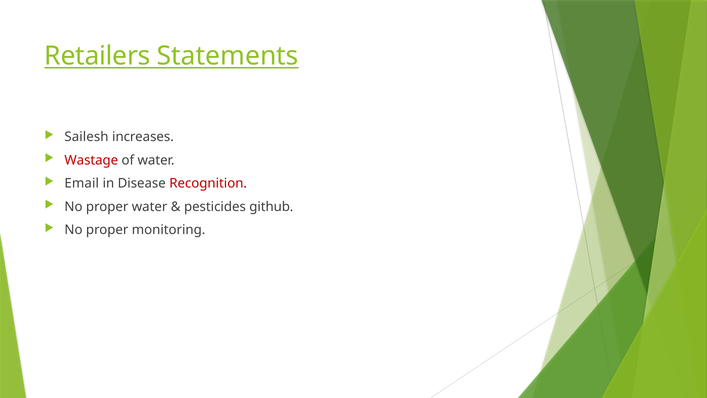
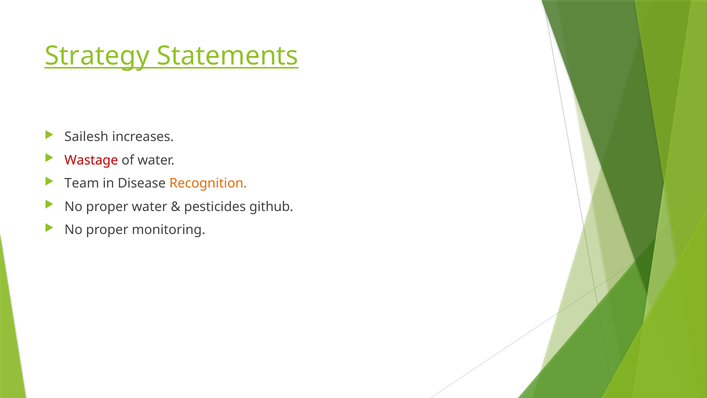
Retailers: Retailers -> Strategy
Email: Email -> Team
Recognition colour: red -> orange
